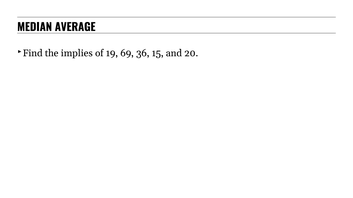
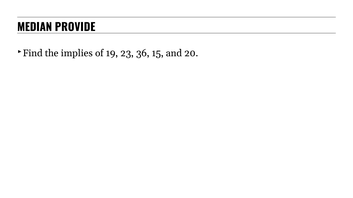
AVERAGE: AVERAGE -> PROVIDE
69: 69 -> 23
